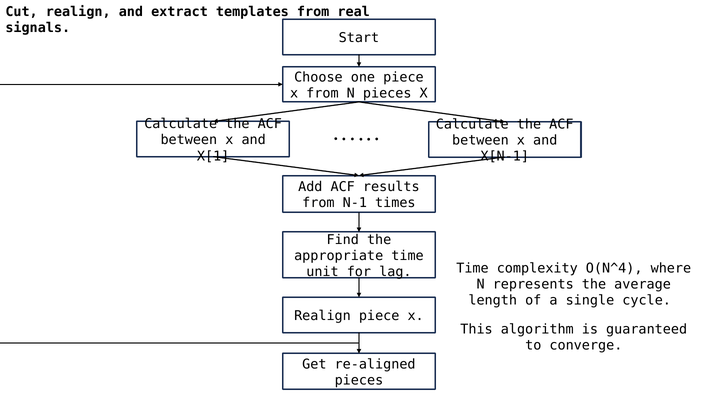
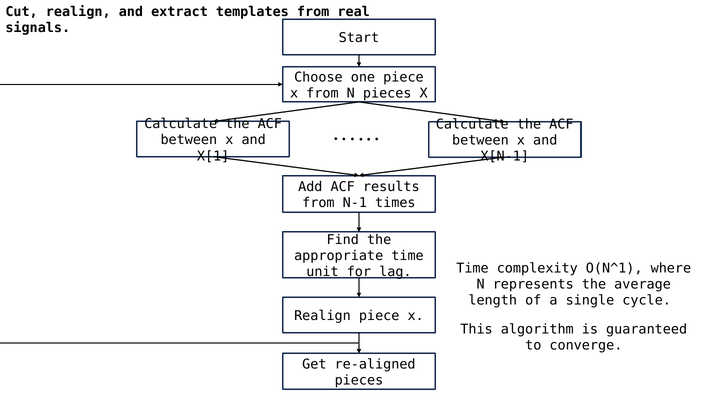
O(N^4: O(N^4 -> O(N^1
